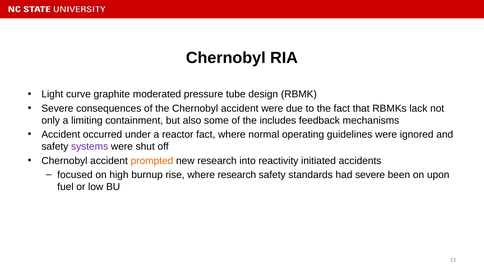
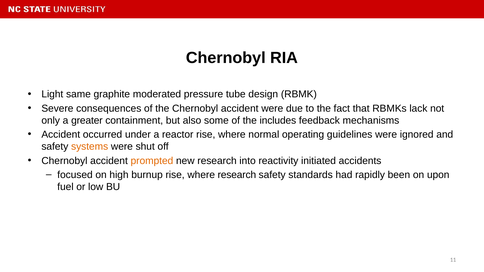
curve: curve -> same
limiting: limiting -> greater
reactor fact: fact -> rise
systems colour: purple -> orange
had severe: severe -> rapidly
